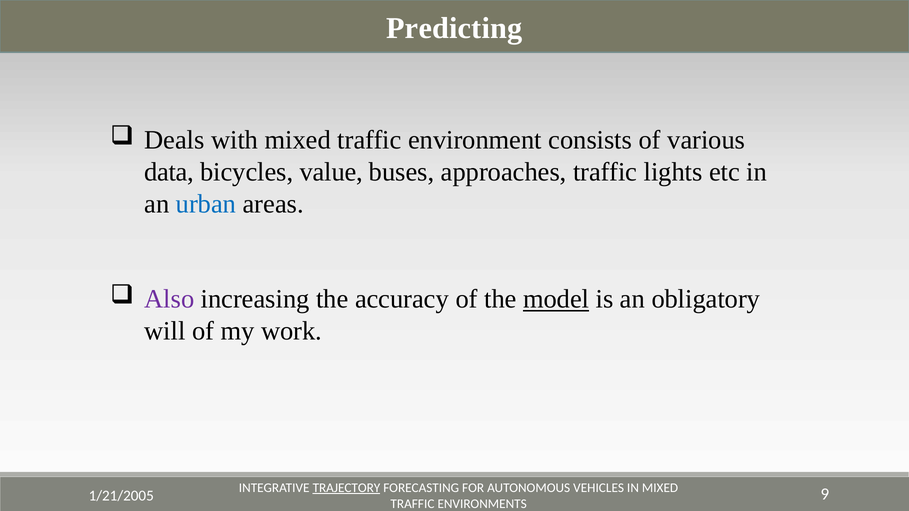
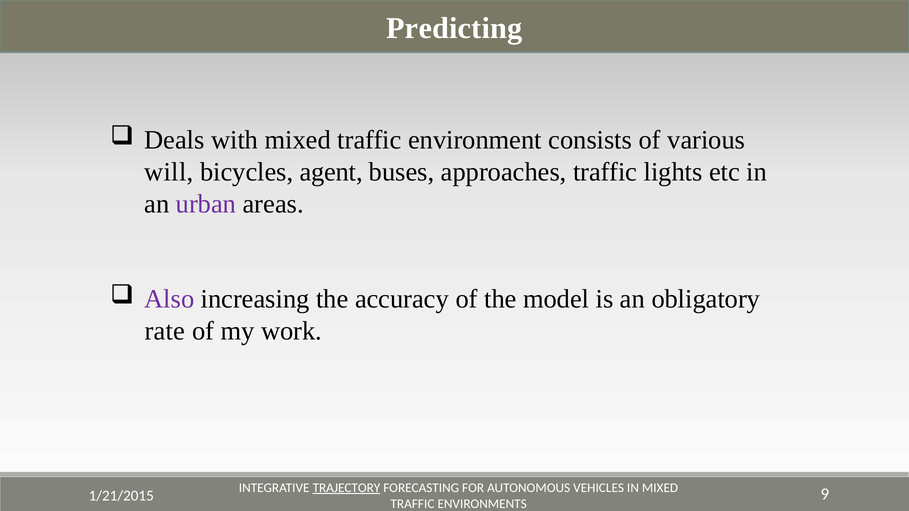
data: data -> will
value: value -> agent
urban colour: blue -> purple
model underline: present -> none
will: will -> rate
1/21/2005: 1/21/2005 -> 1/21/2015
